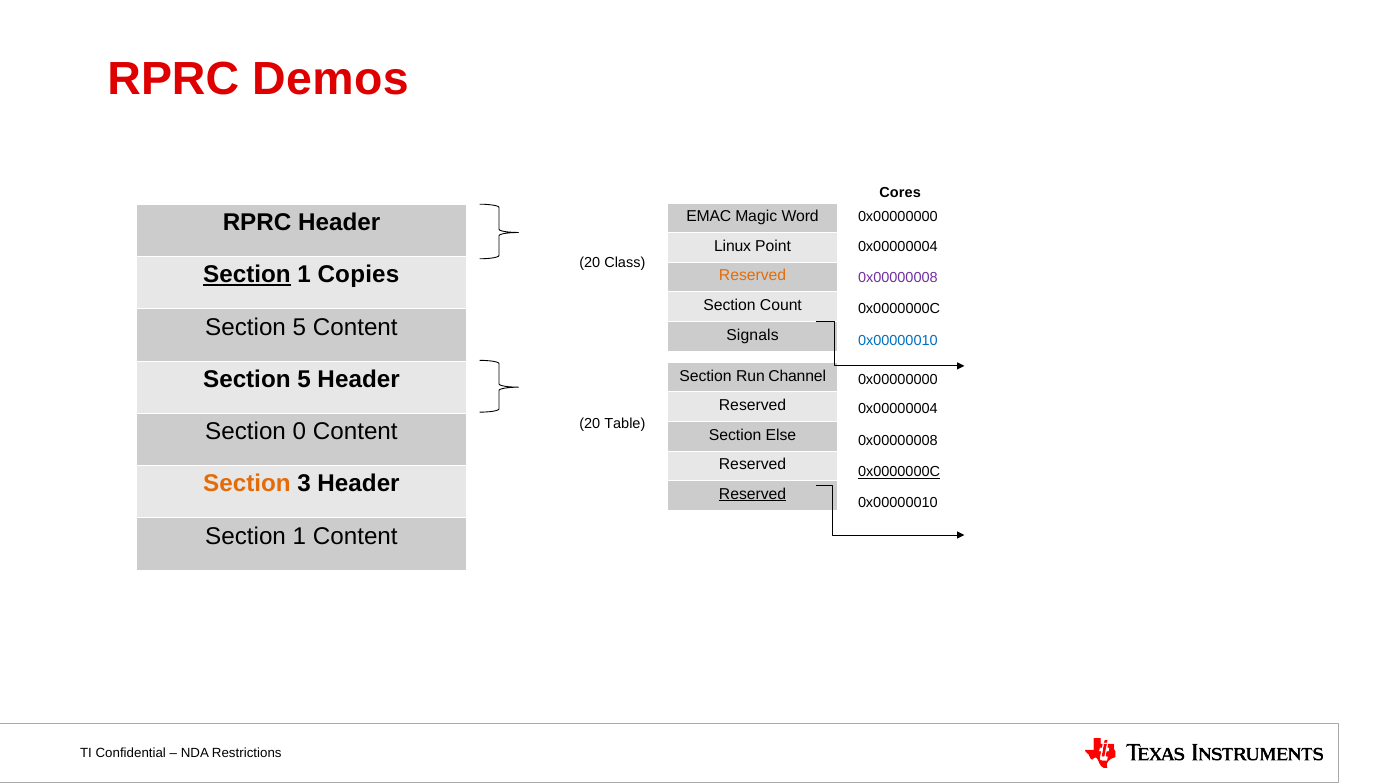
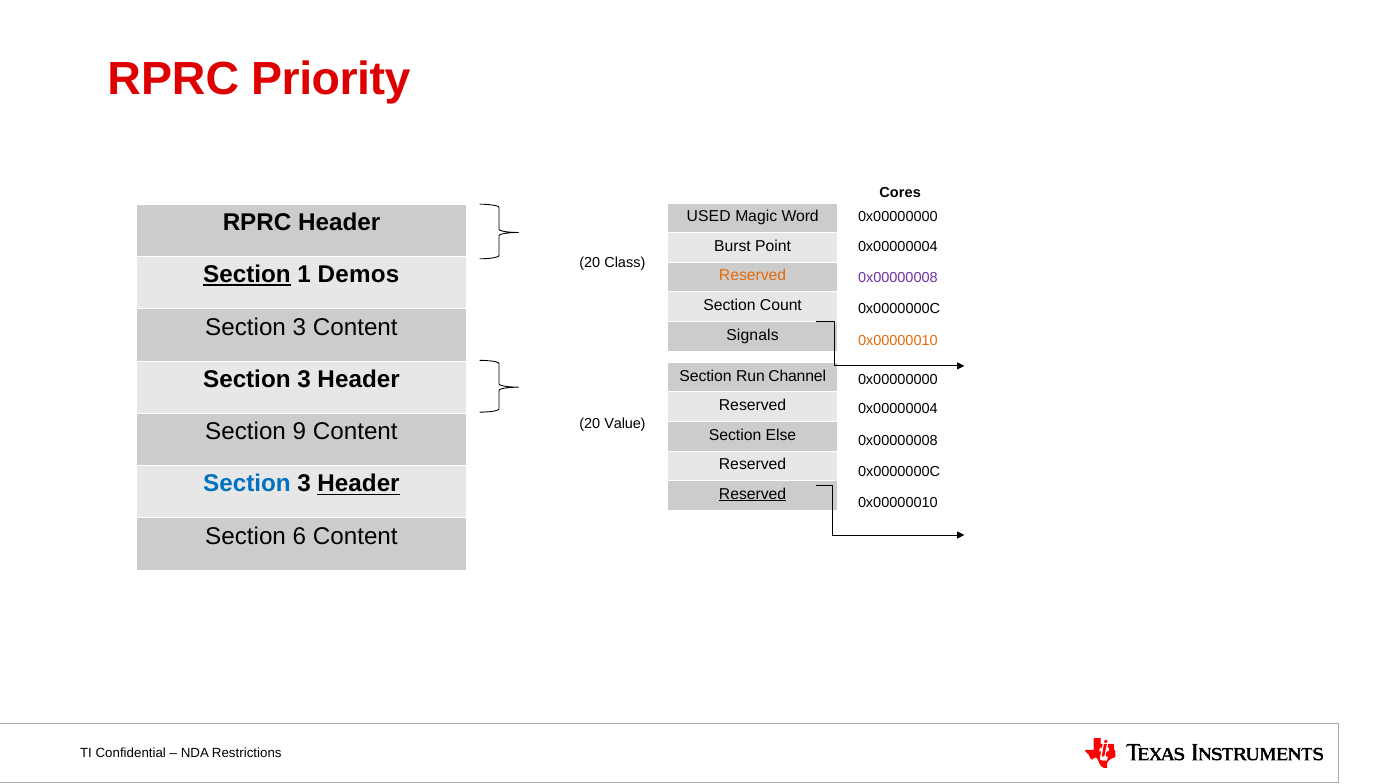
Demos: Demos -> Priority
EMAC: EMAC -> USED
Linux: Linux -> Burst
Copies: Copies -> Demos
5 at (299, 327): 5 -> 3
0x00000010 at (898, 341) colour: blue -> orange
5 at (304, 379): 5 -> 3
Table: Table -> Value
0: 0 -> 9
0x0000000C at (899, 472) underline: present -> none
Section at (247, 484) colour: orange -> blue
Header at (359, 484) underline: none -> present
1 at (299, 536): 1 -> 6
